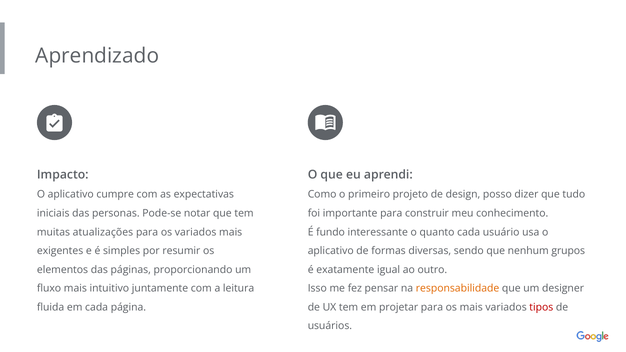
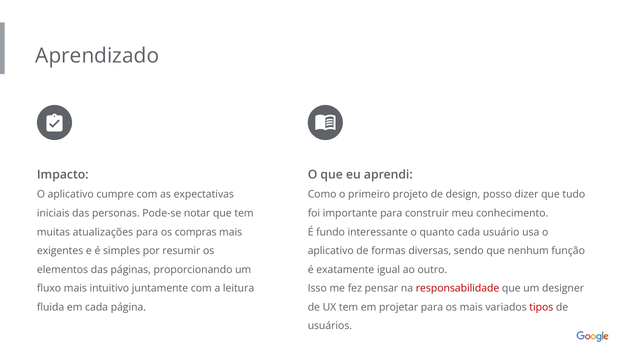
os variados: variados -> compras
grupos: grupos -> função
responsabilidade colour: orange -> red
